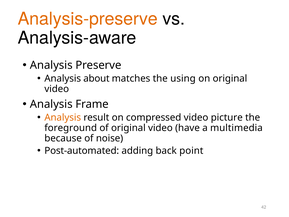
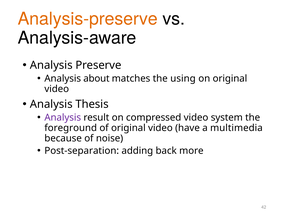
Frame: Frame -> Thesis
Analysis at (63, 117) colour: orange -> purple
picture: picture -> system
Post-automated: Post-automated -> Post-separation
point: point -> more
